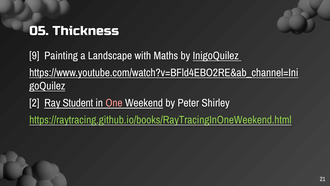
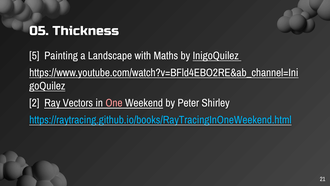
9: 9 -> 5
Student: Student -> Vectors
https://raytracing.github.io/books/RayTracingInOneWeekend.html colour: light green -> light blue
